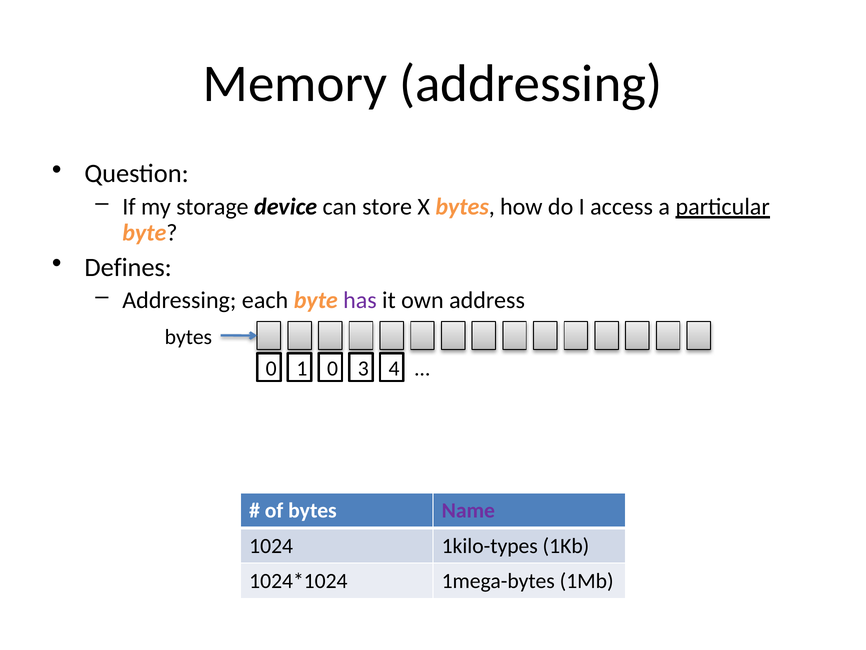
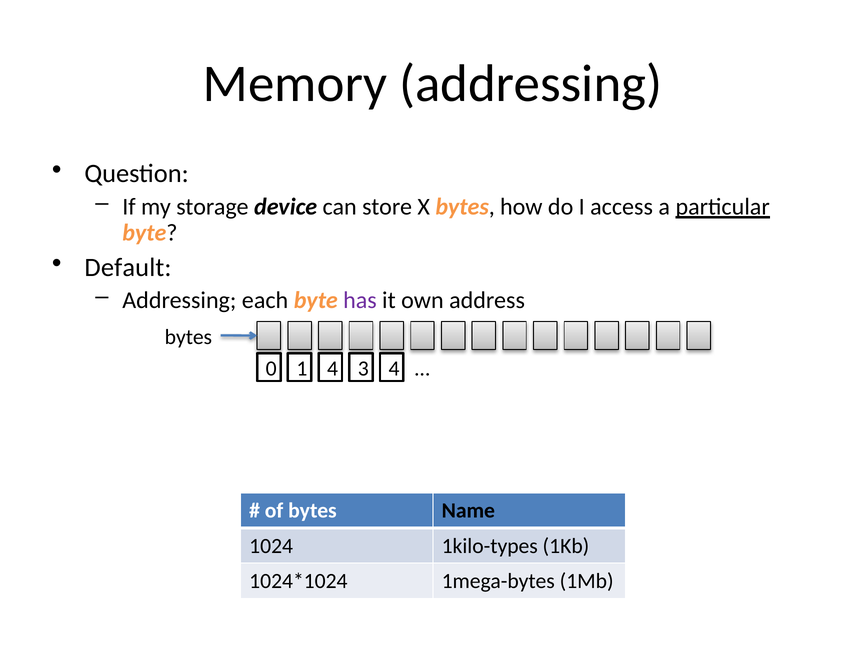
Defines: Defines -> Default
1 0: 0 -> 4
Name colour: purple -> black
